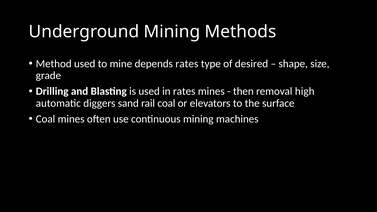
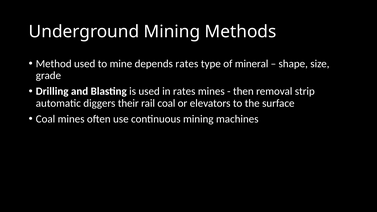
desired: desired -> mineral
high: high -> strip
sand: sand -> their
